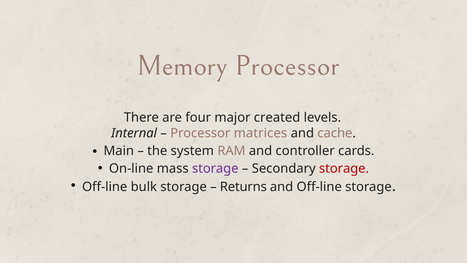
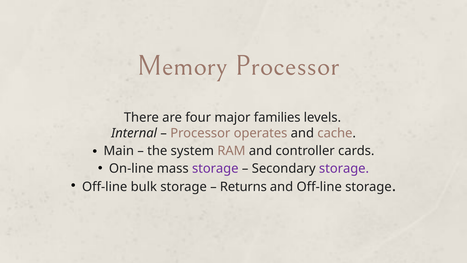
created: created -> families
matrices: matrices -> operates
storage at (344, 168) colour: red -> purple
